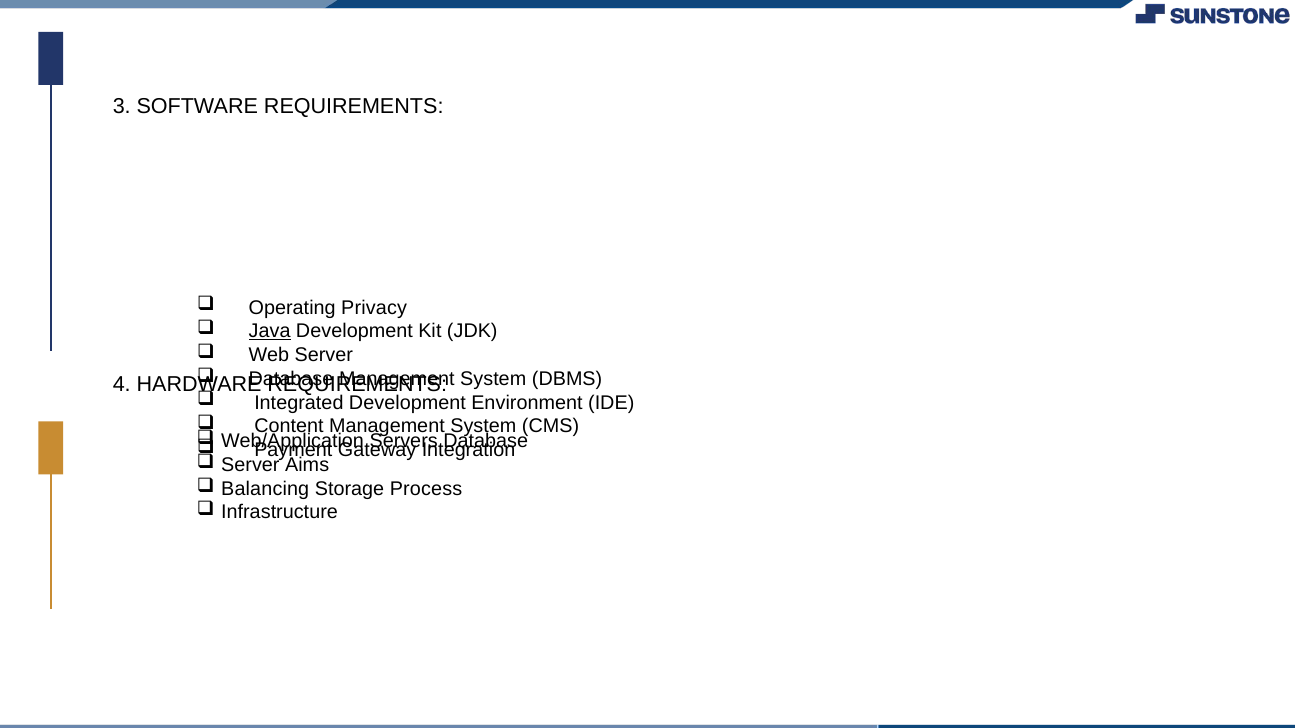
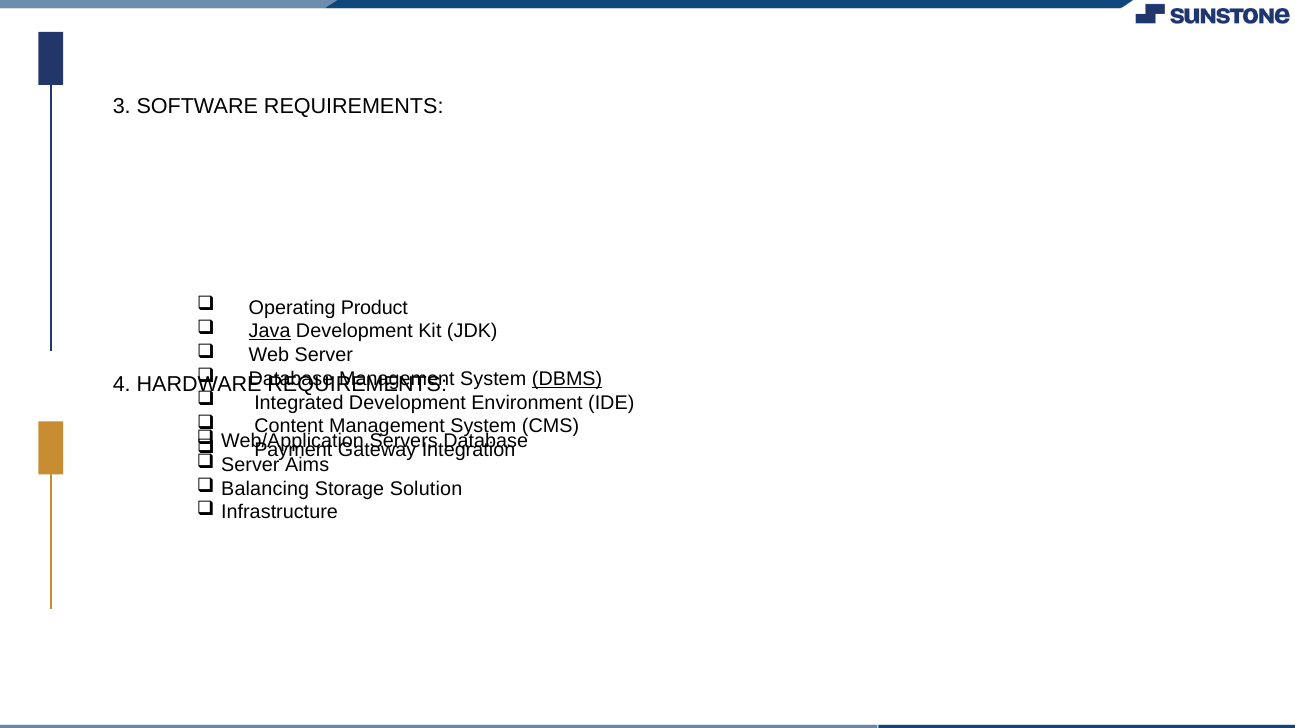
Privacy: Privacy -> Product
DBMS underline: none -> present
Process: Process -> Solution
